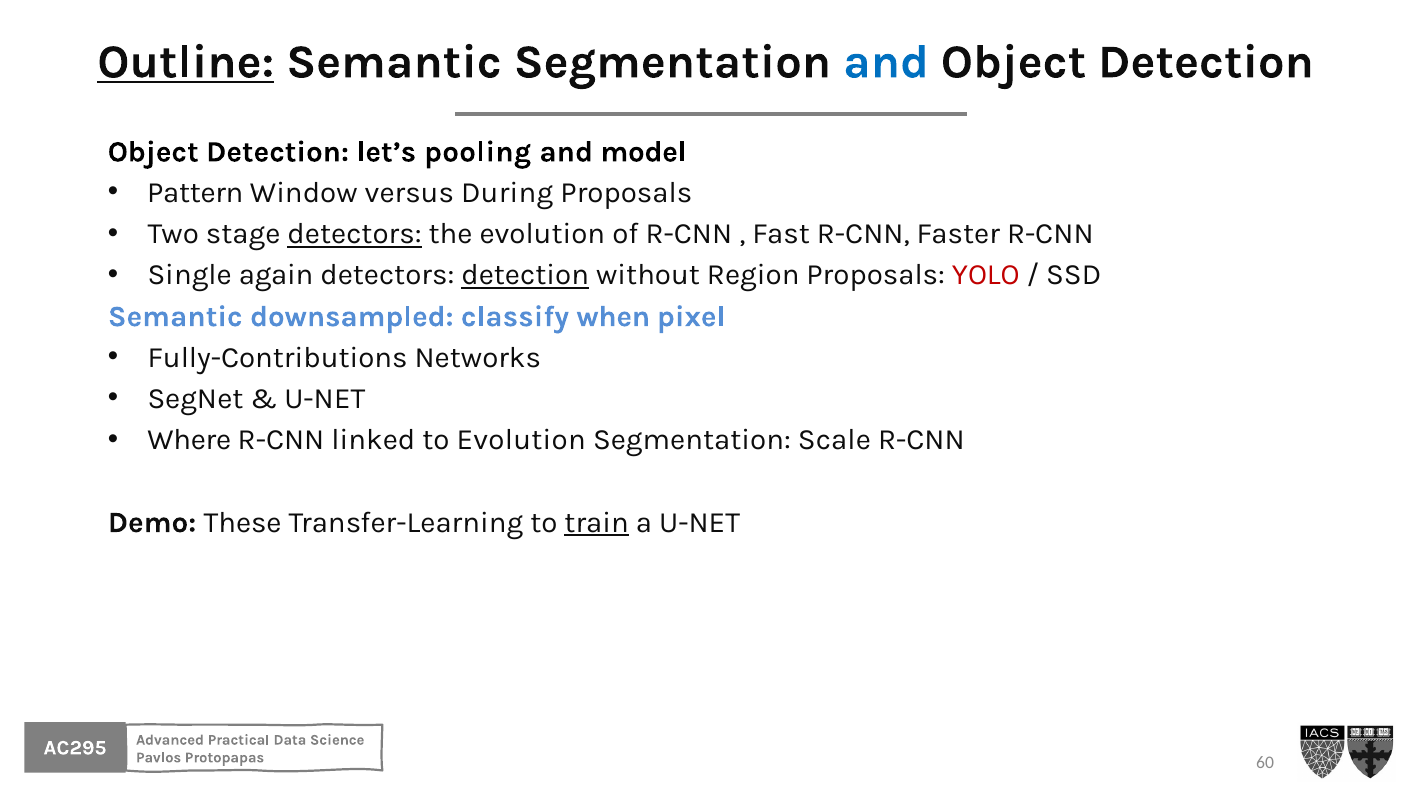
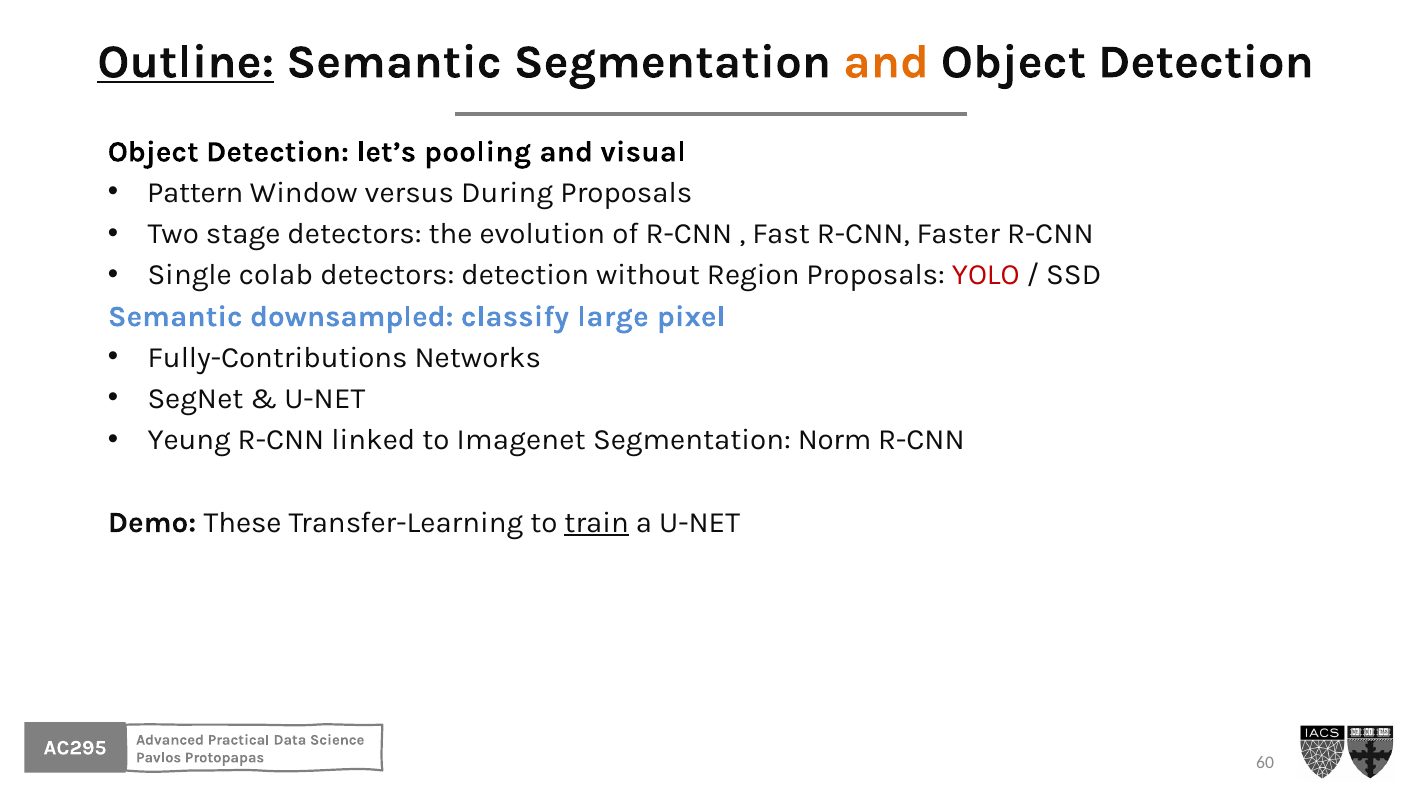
and at (886, 62) colour: blue -> orange
model: model -> visual
detectors at (355, 234) underline: present -> none
again: again -> colab
detection at (525, 275) underline: present -> none
when: when -> large
Where: Where -> Yeung
to Evolution: Evolution -> Imagenet
Scale: Scale -> Norm
